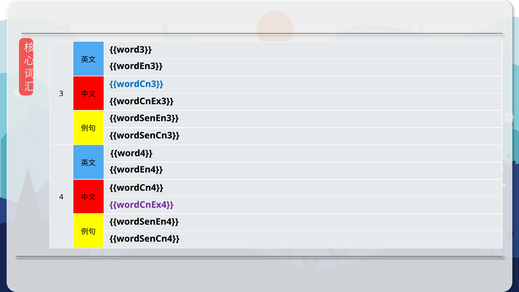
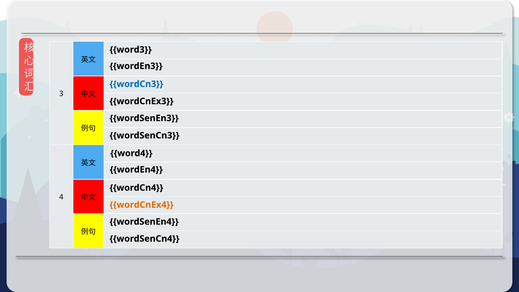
wordCnEx4 colour: purple -> orange
